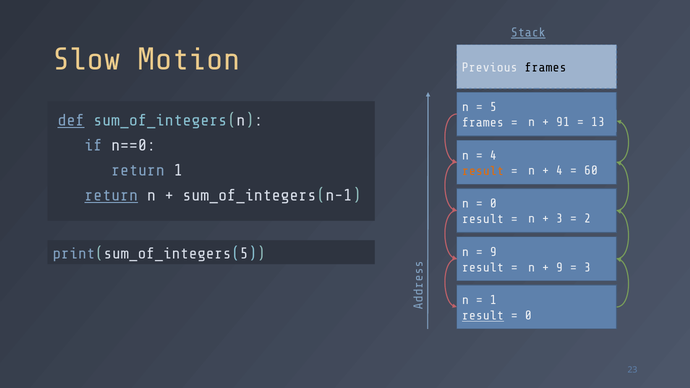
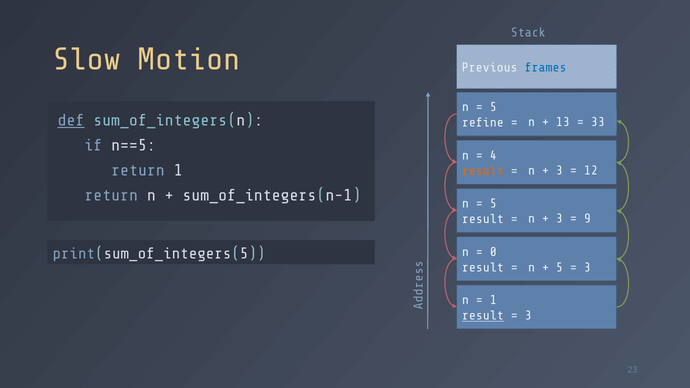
Stack underline: present -> none
frames at (546, 68) colour: black -> blue
91: 91 -> 13
13: 13 -> 33
frames at (483, 123): frames -> refine
n==0: n==0 -> n==5
4 at (559, 171): 4 -> 3
60: 60 -> 12
return at (111, 195) underline: present -> none
0 at (493, 204): 0 -> 5
2: 2 -> 9
9 at (493, 252): 9 -> 0
9 at (559, 267): 9 -> 5
0 at (528, 316): 0 -> 3
